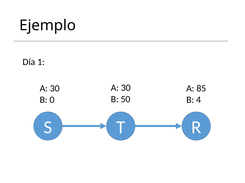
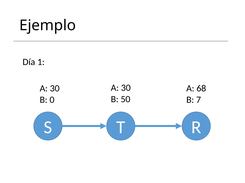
85: 85 -> 68
4: 4 -> 7
